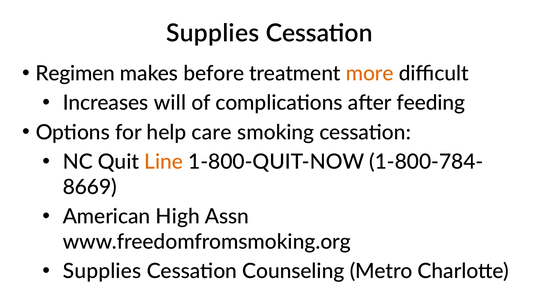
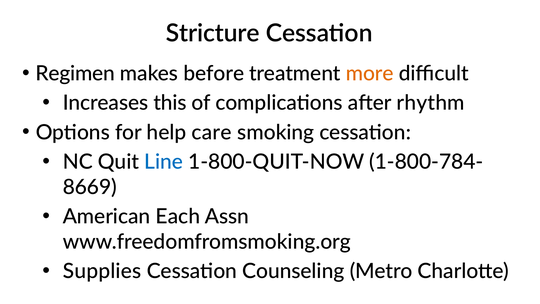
Supplies at (213, 33): Supplies -> Stricture
will: will -> this
feeding: feeding -> rhythm
Line colour: orange -> blue
High: High -> Each
